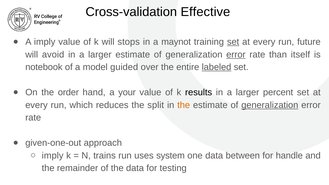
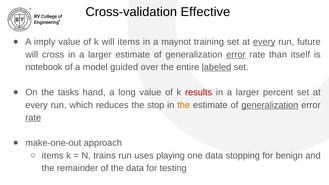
will stops: stops -> items
set at (233, 42) underline: present -> none
every at (264, 42) underline: none -> present
avoid: avoid -> cross
order: order -> tasks
your: your -> long
results colour: black -> red
split: split -> stop
rate at (33, 118) underline: none -> present
given-one-out: given-one-out -> make-one-out
imply at (53, 156): imply -> items
system: system -> playing
between: between -> stopping
handle: handle -> benign
